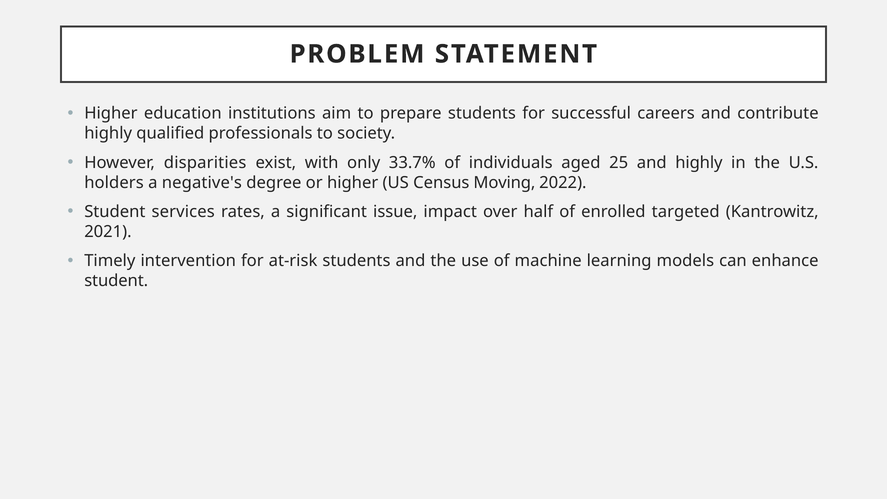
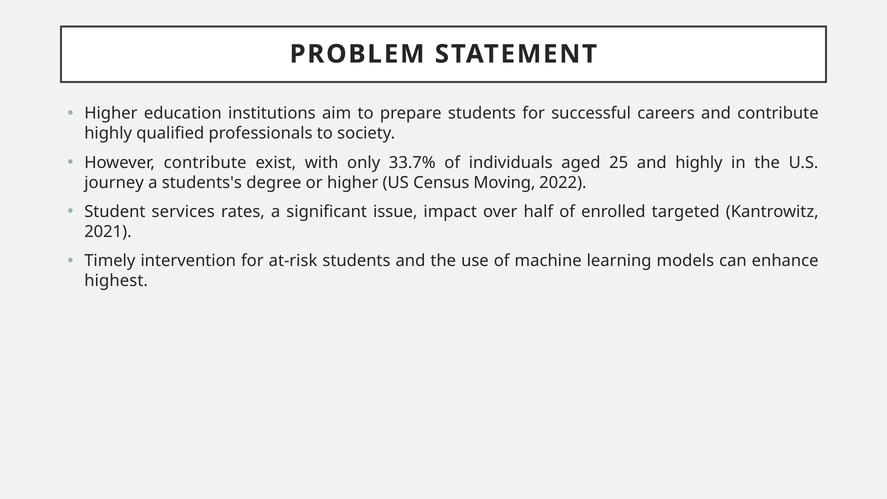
However disparities: disparities -> contribute
holders: holders -> journey
negative's: negative's -> students's
student at (116, 281): student -> highest
